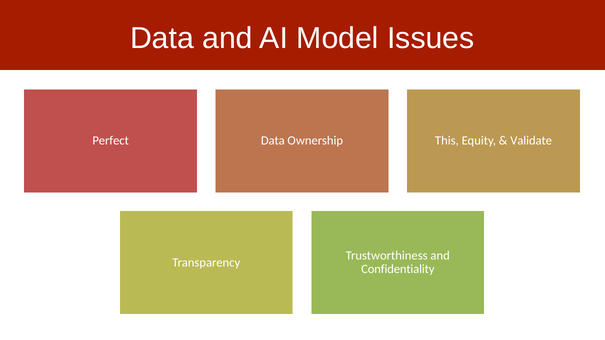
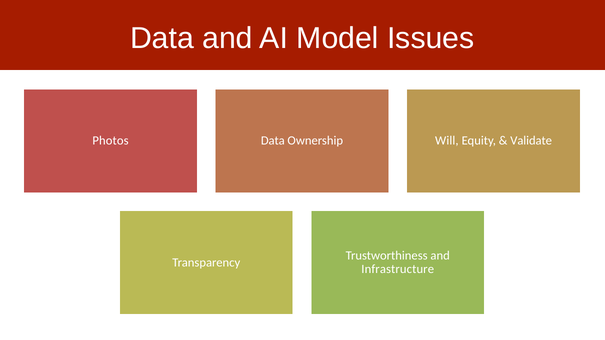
Perfect: Perfect -> Photos
This: This -> Will
Confidentiality: Confidentiality -> Infrastructure
